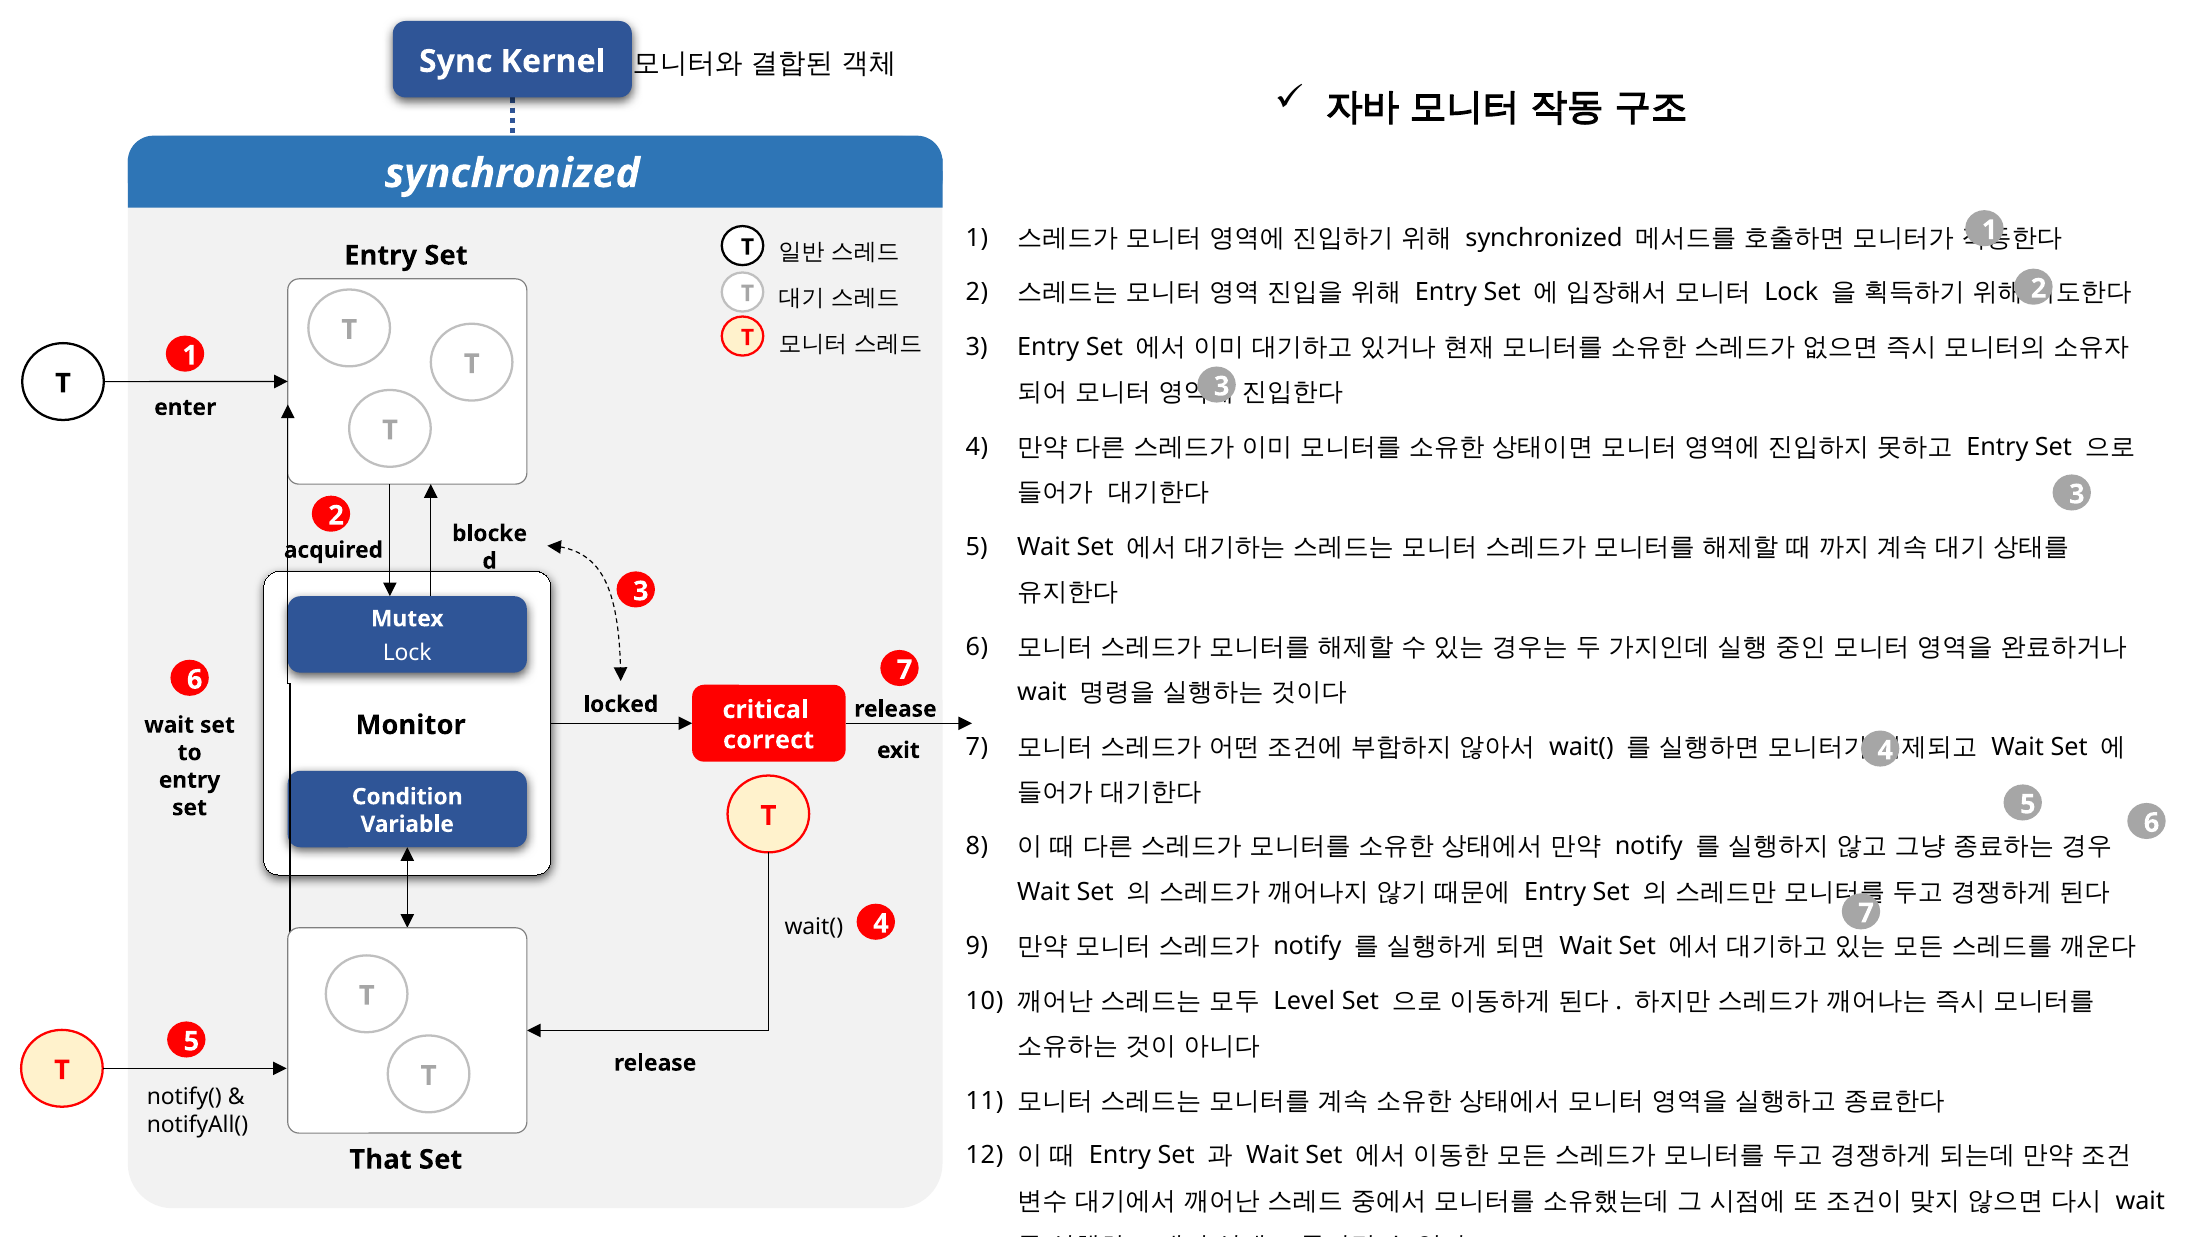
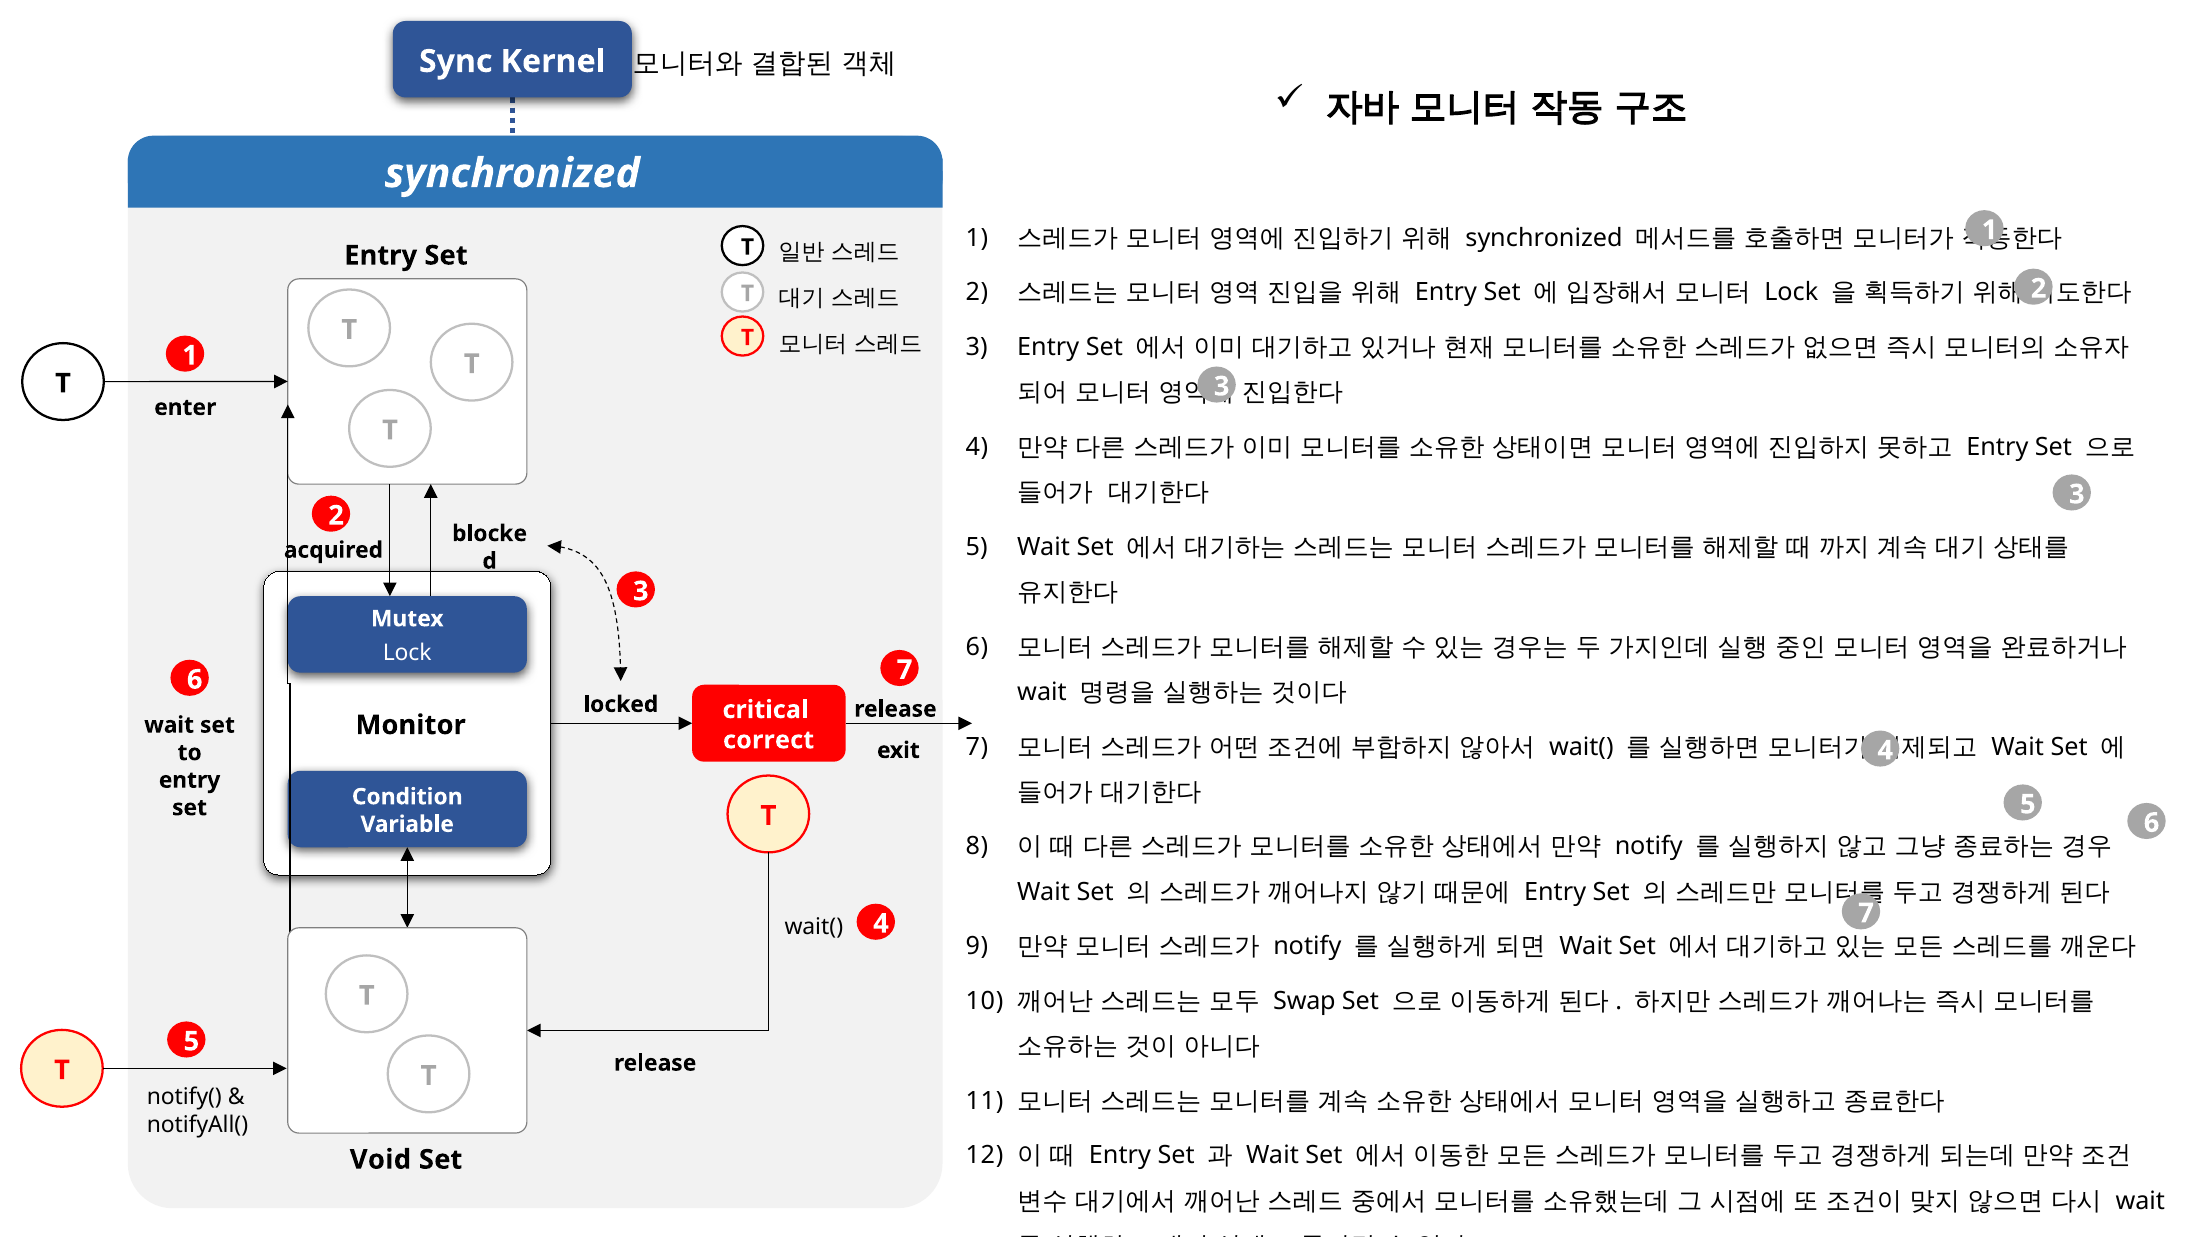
Level: Level -> Swap
That: That -> Void
